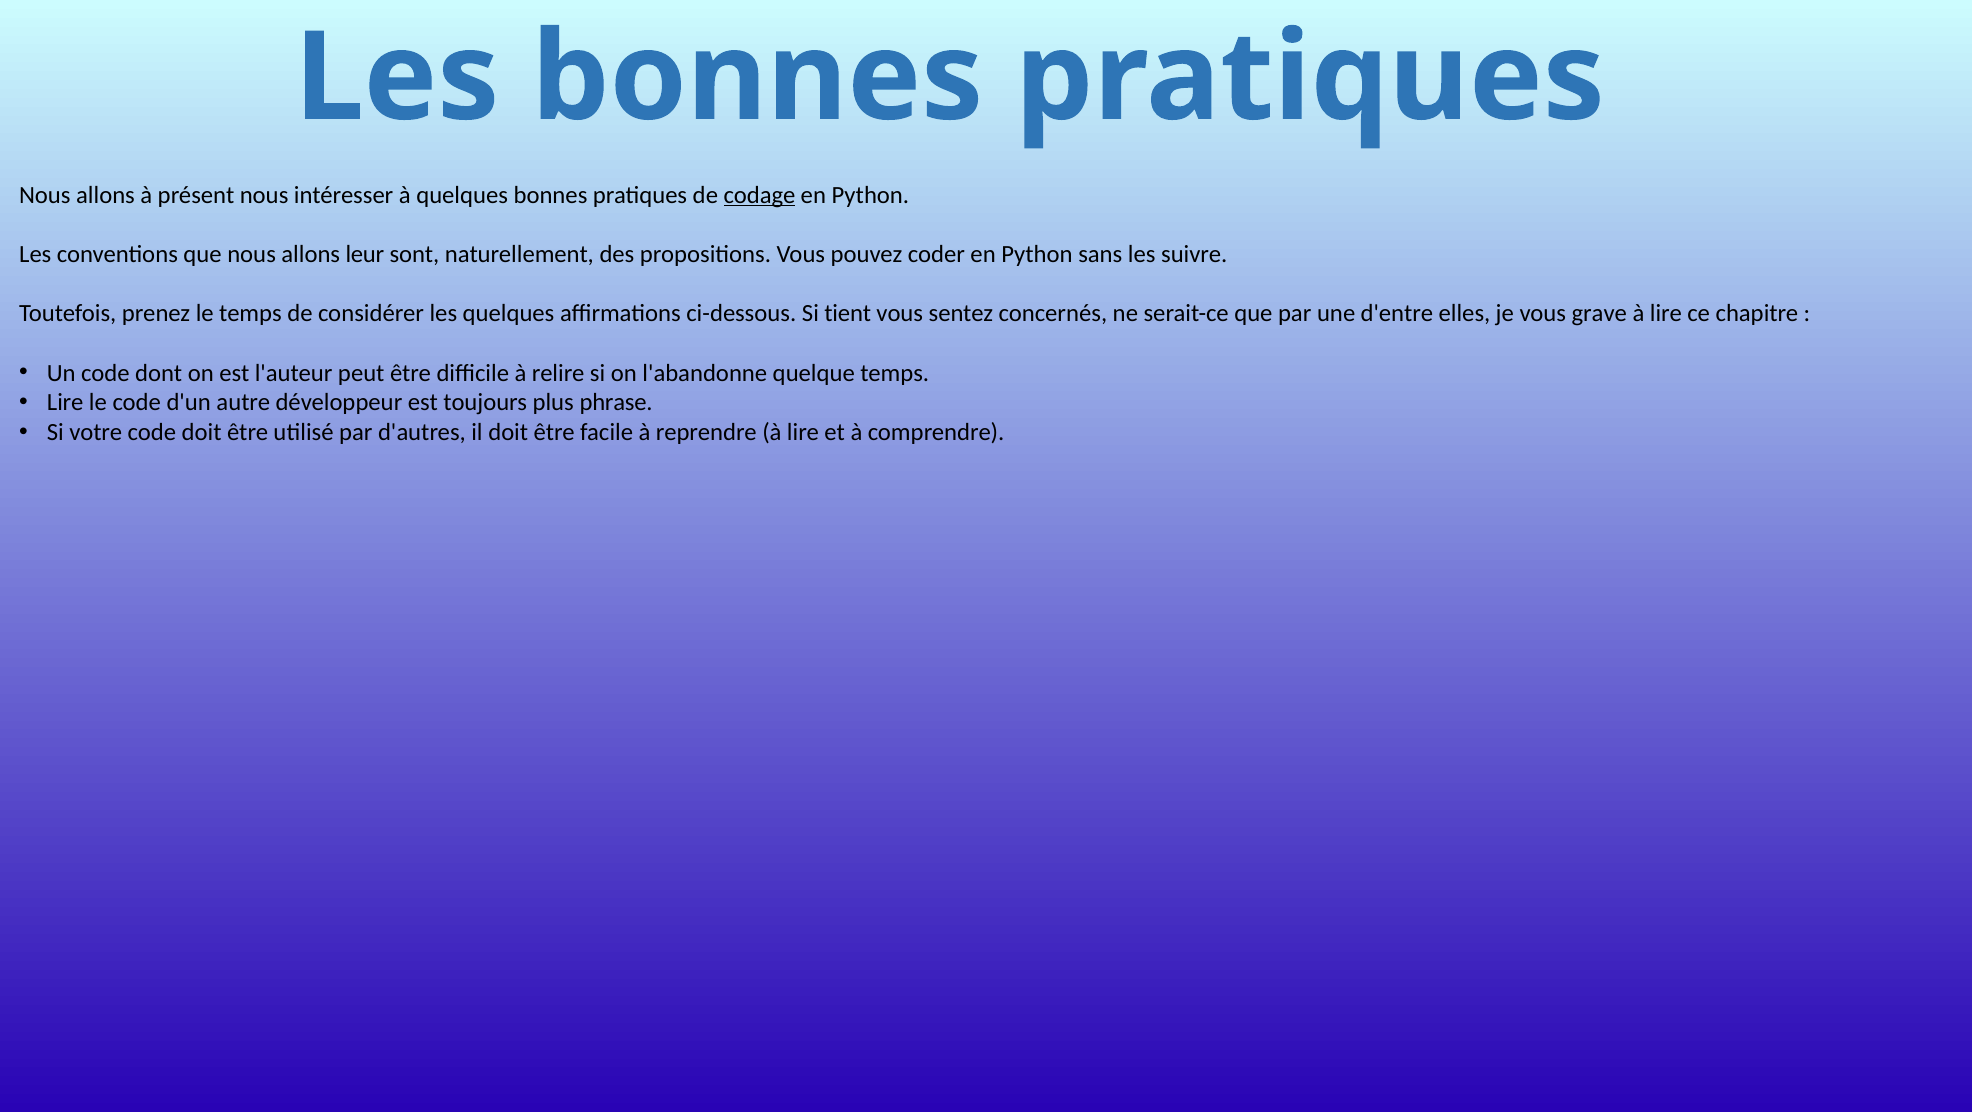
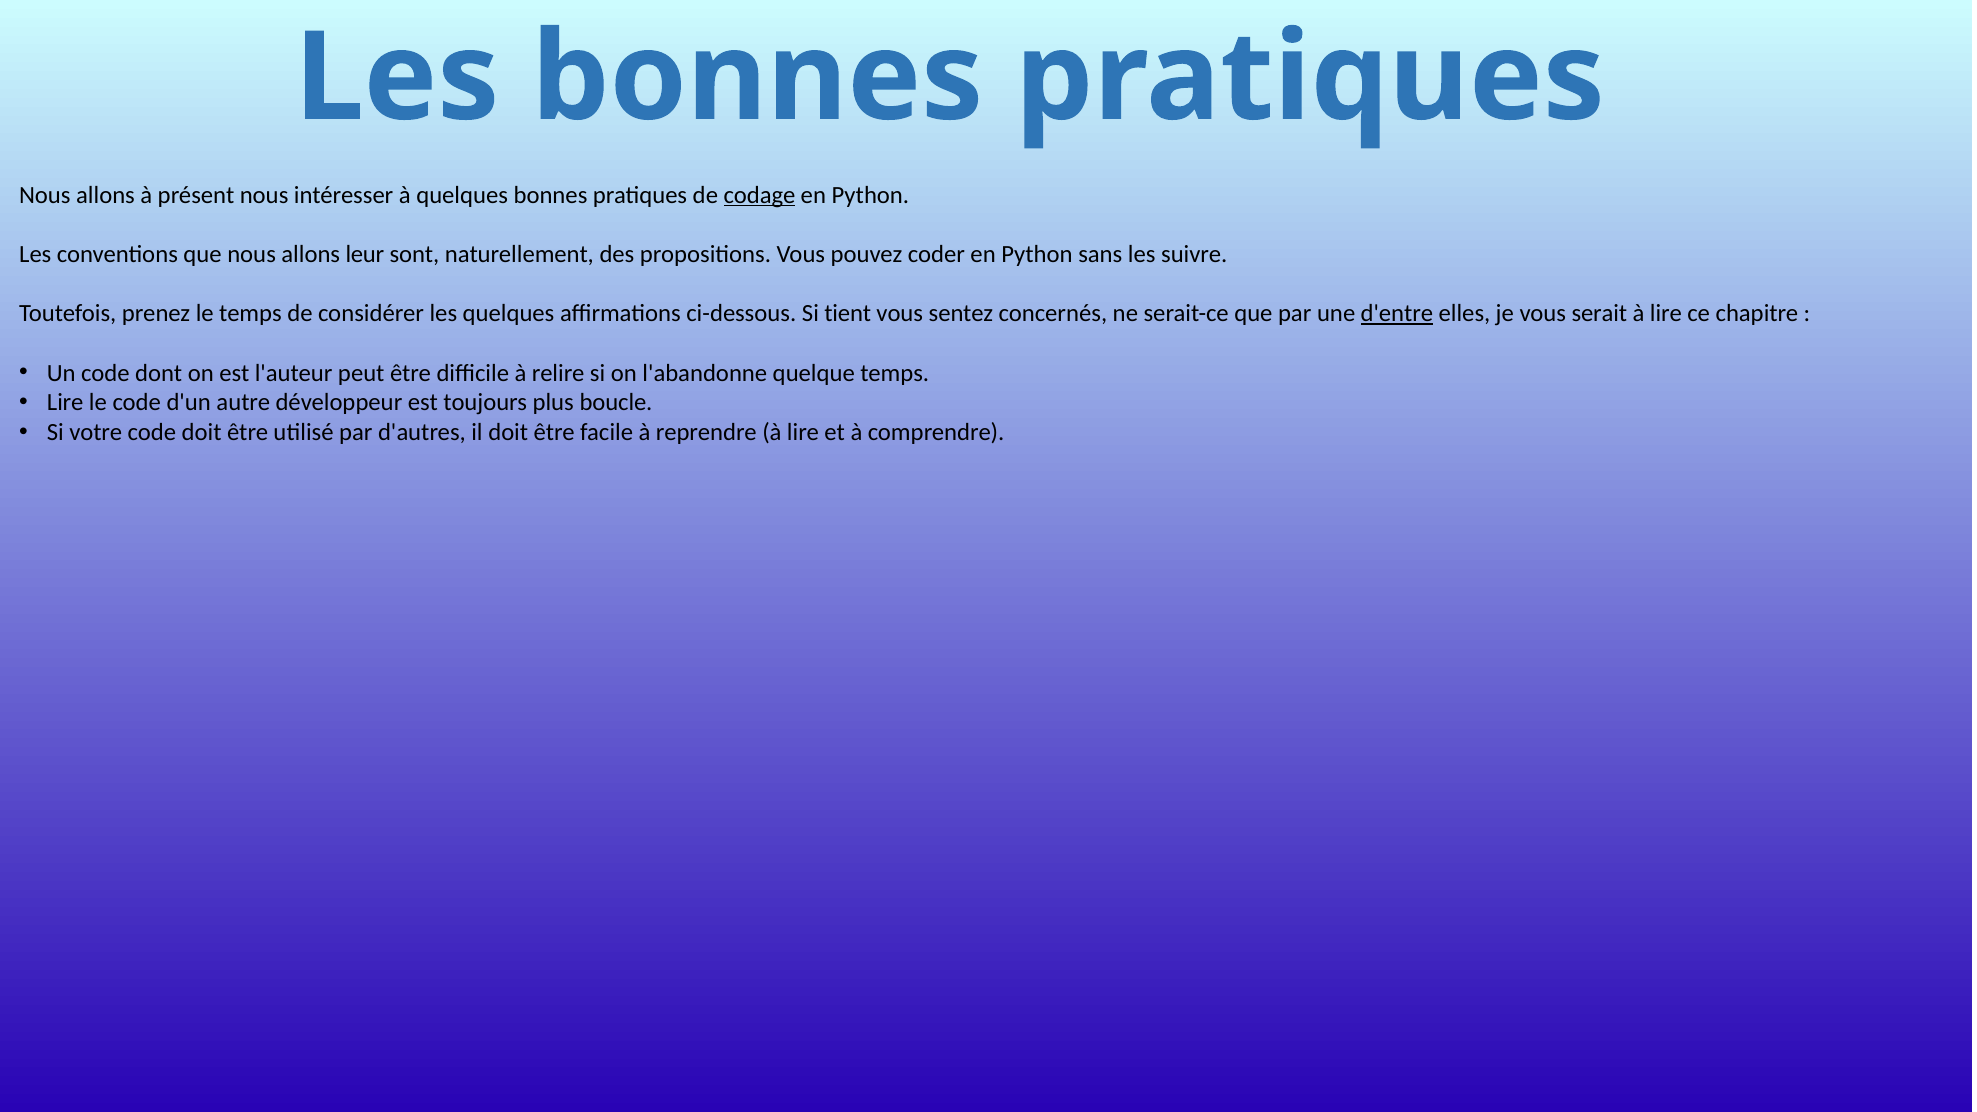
d'entre underline: none -> present
grave: grave -> serait
phrase: phrase -> boucle
